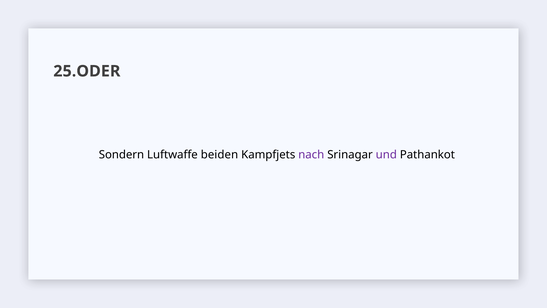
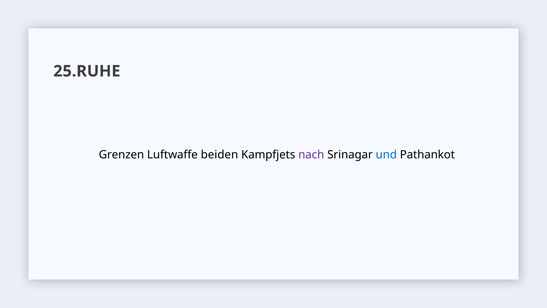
25.ODER: 25.ODER -> 25.RUHE
Sondern: Sondern -> Grenzen
und colour: purple -> blue
